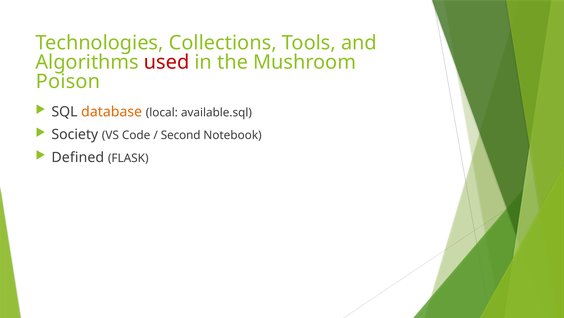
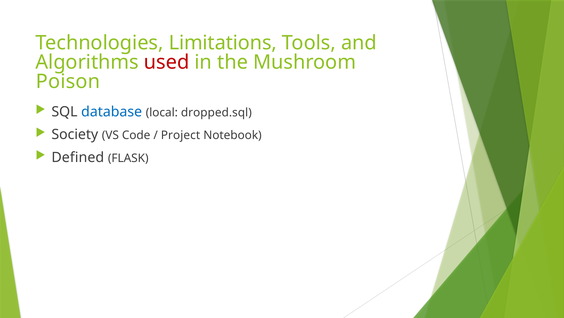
Collections: Collections -> Limitations
database colour: orange -> blue
available.sql: available.sql -> dropped.sql
Second: Second -> Project
